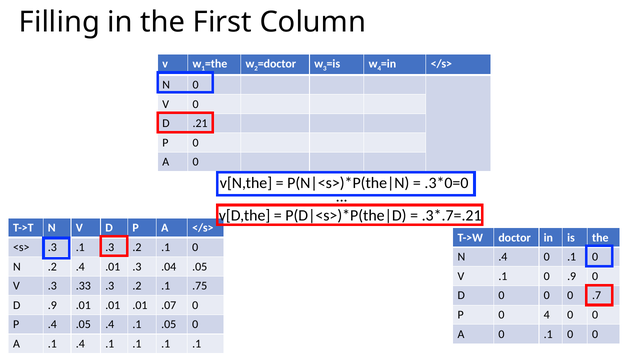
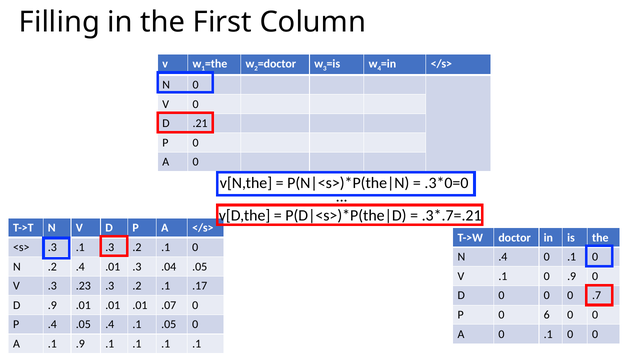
.33: .33 -> .23
.75: .75 -> .17
0 4: 4 -> 6
.1 .4: .4 -> .9
